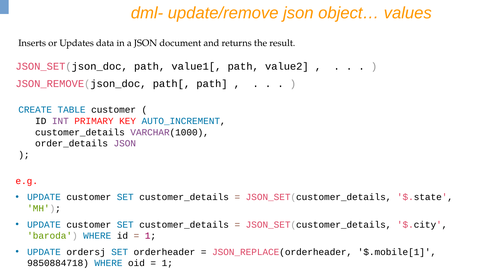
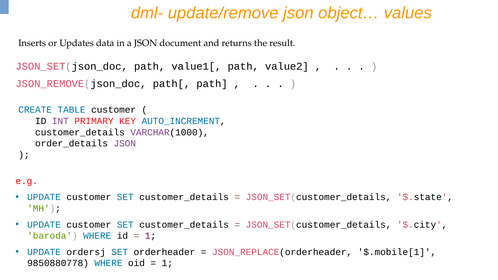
9850884718: 9850884718 -> 9850880778
